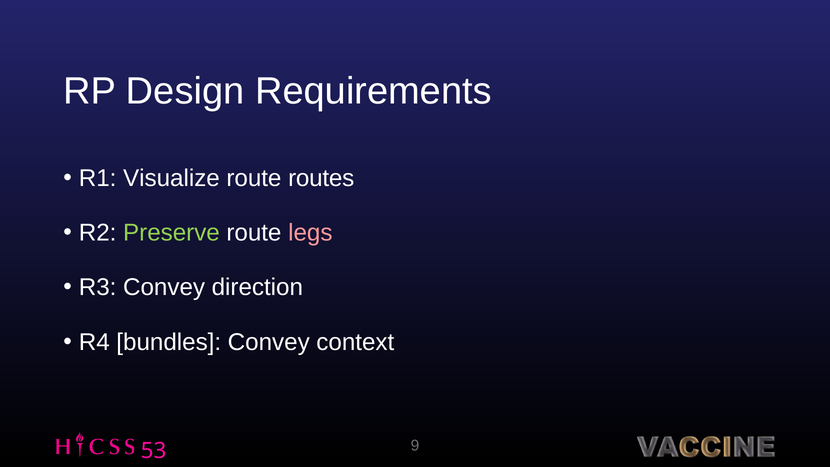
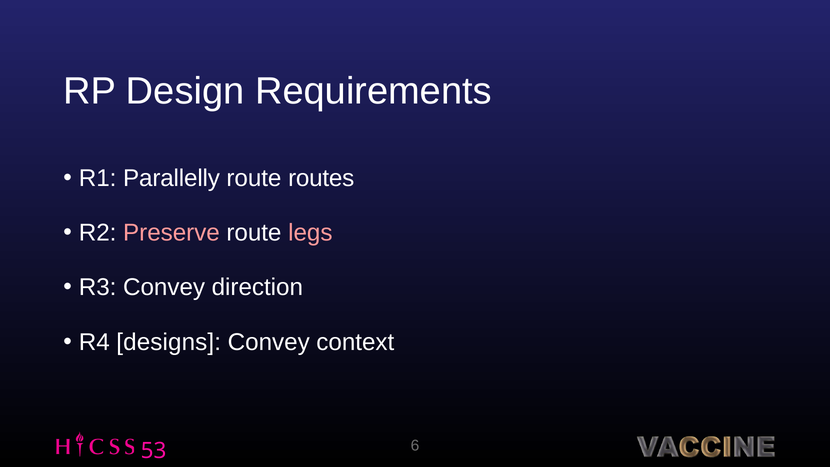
Visualize: Visualize -> Parallelly
Preserve colour: light green -> pink
bundles: bundles -> designs
9: 9 -> 6
